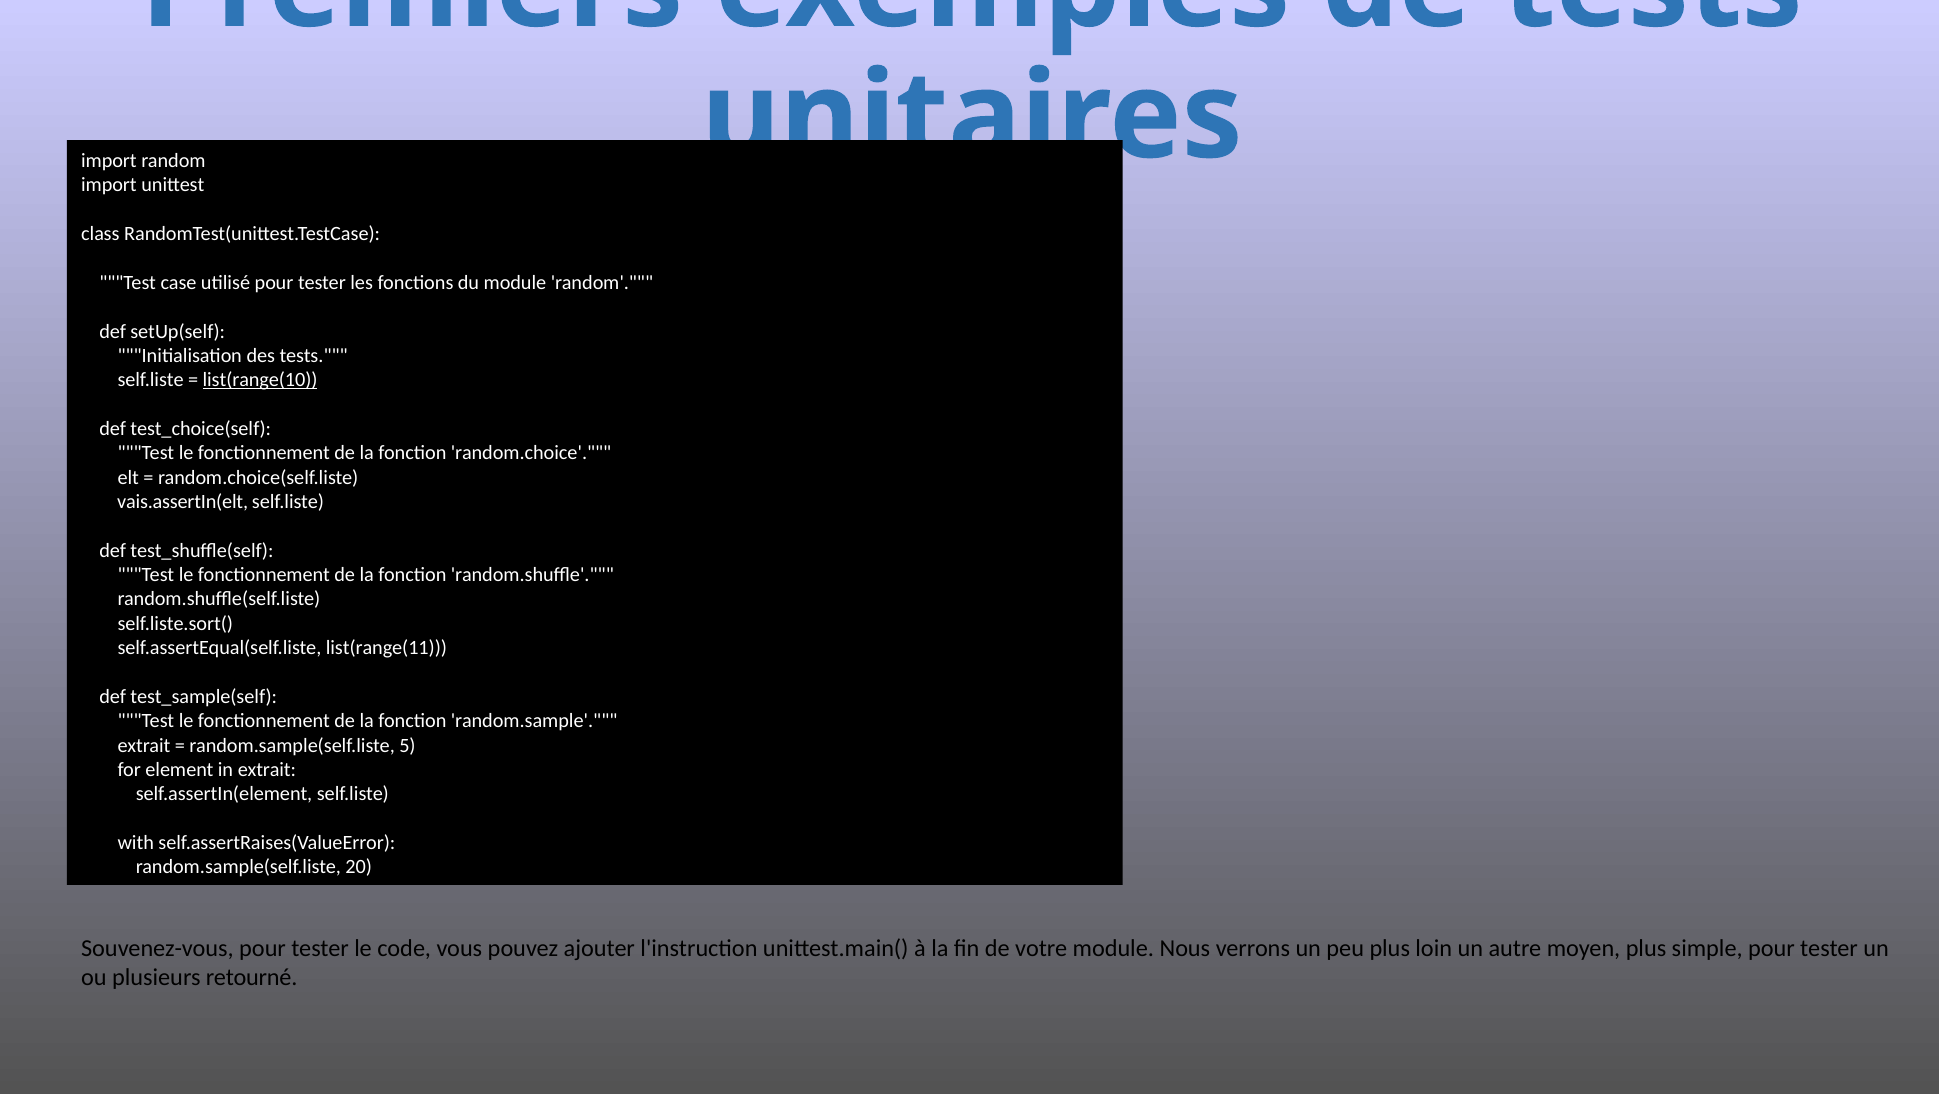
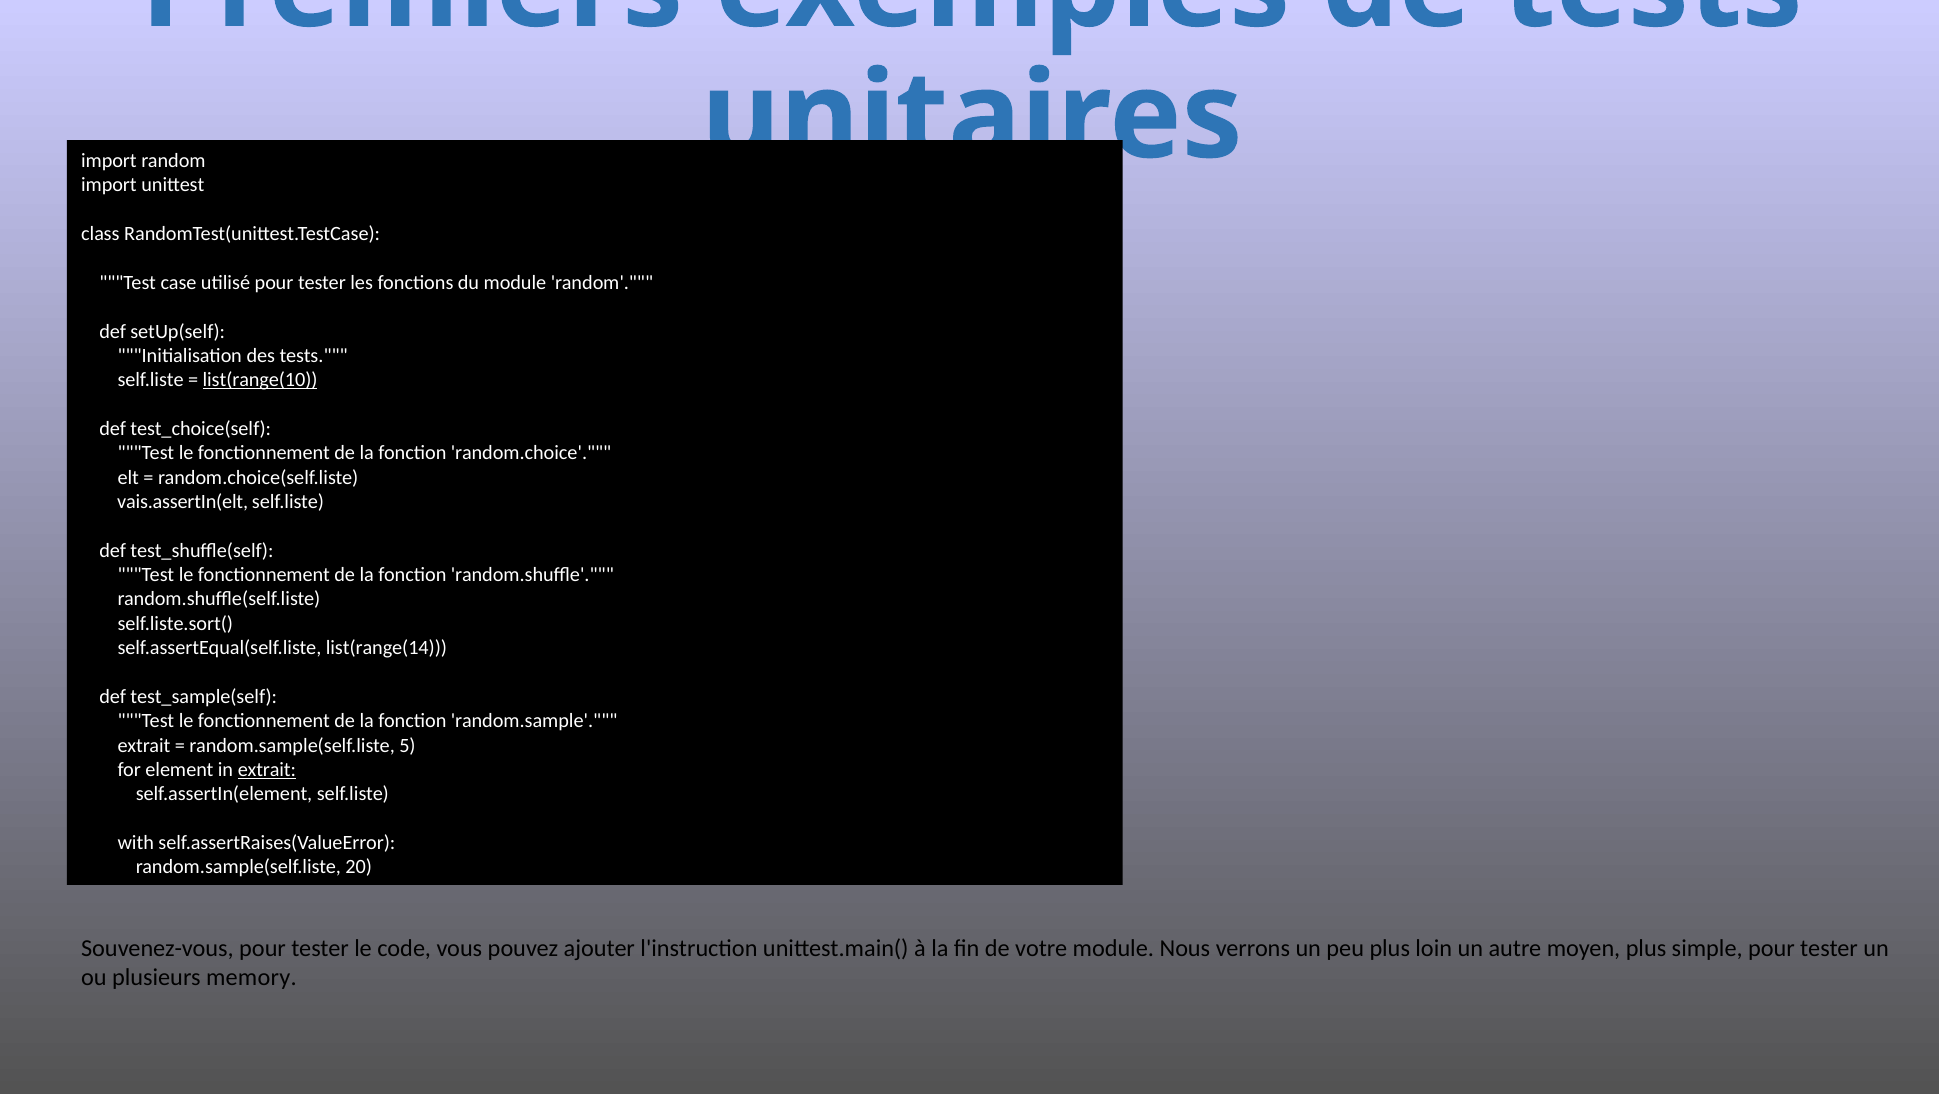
list(range(11: list(range(11 -> list(range(14
extrait at (267, 769) underline: none -> present
retourné: retourné -> memory
